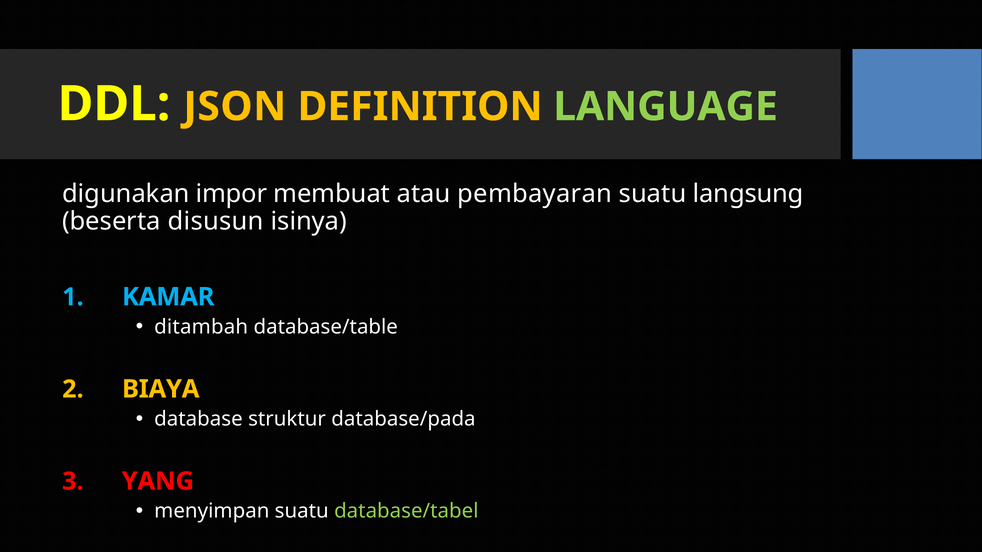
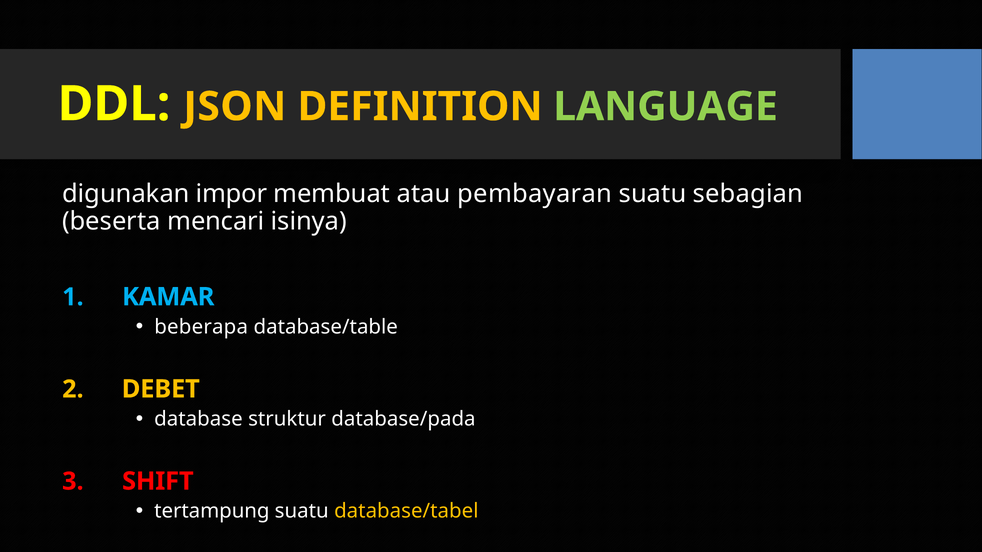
langsung: langsung -> sebagian
disusun: disusun -> mencari
ditambah: ditambah -> beberapa
BIAYA: BIAYA -> DEBET
YANG: YANG -> SHIFT
menyimpan: menyimpan -> tertampung
database/tabel colour: light green -> yellow
